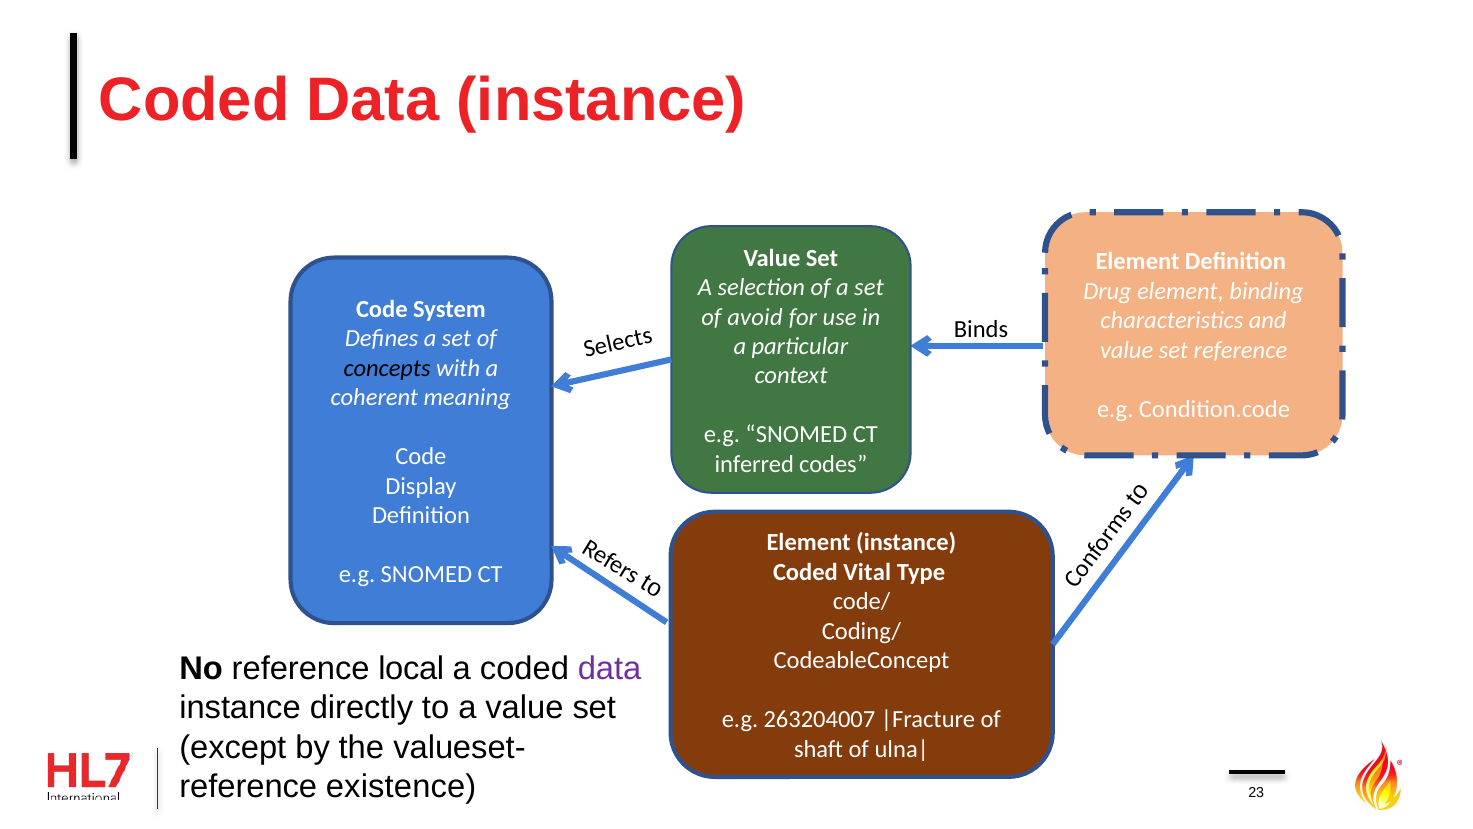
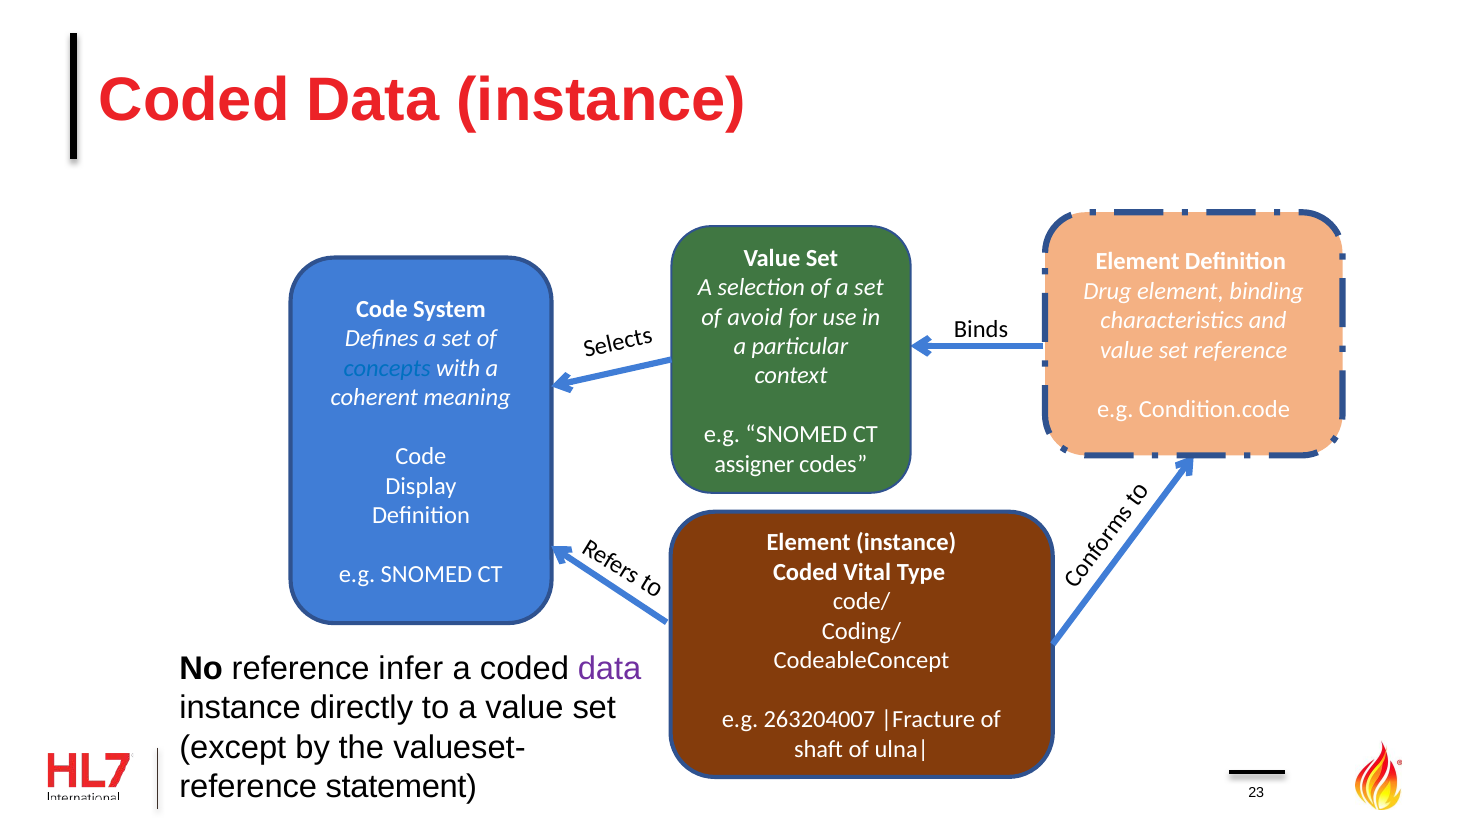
concepts colour: black -> blue
inferred: inferred -> assigner
local: local -> infer
existence: existence -> statement
